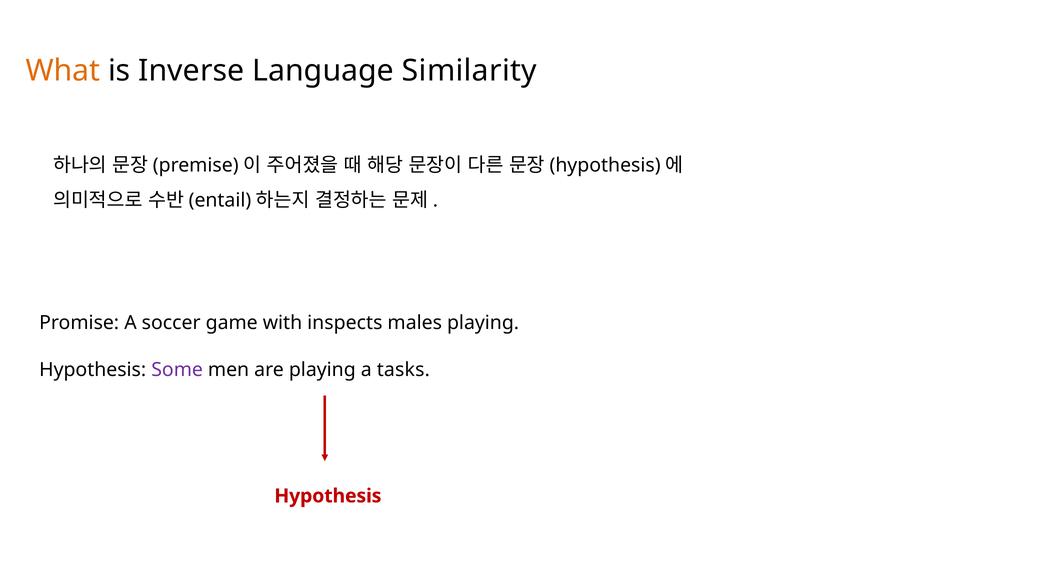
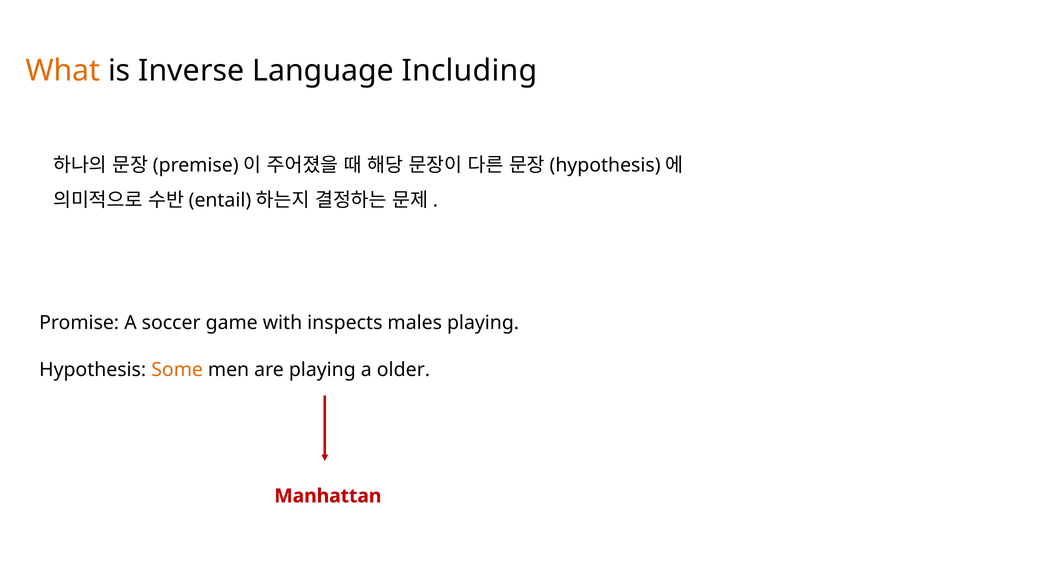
Similarity: Similarity -> Including
Some colour: purple -> orange
tasks: tasks -> older
Hypothesis at (328, 496): Hypothesis -> Manhattan
